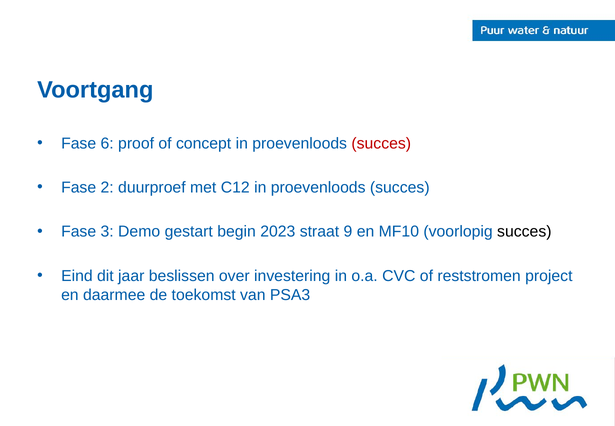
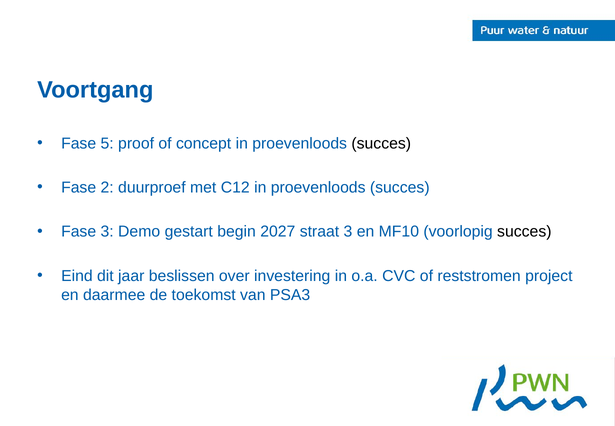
6: 6 -> 5
succes at (381, 143) colour: red -> black
2023: 2023 -> 2027
straat 9: 9 -> 3
